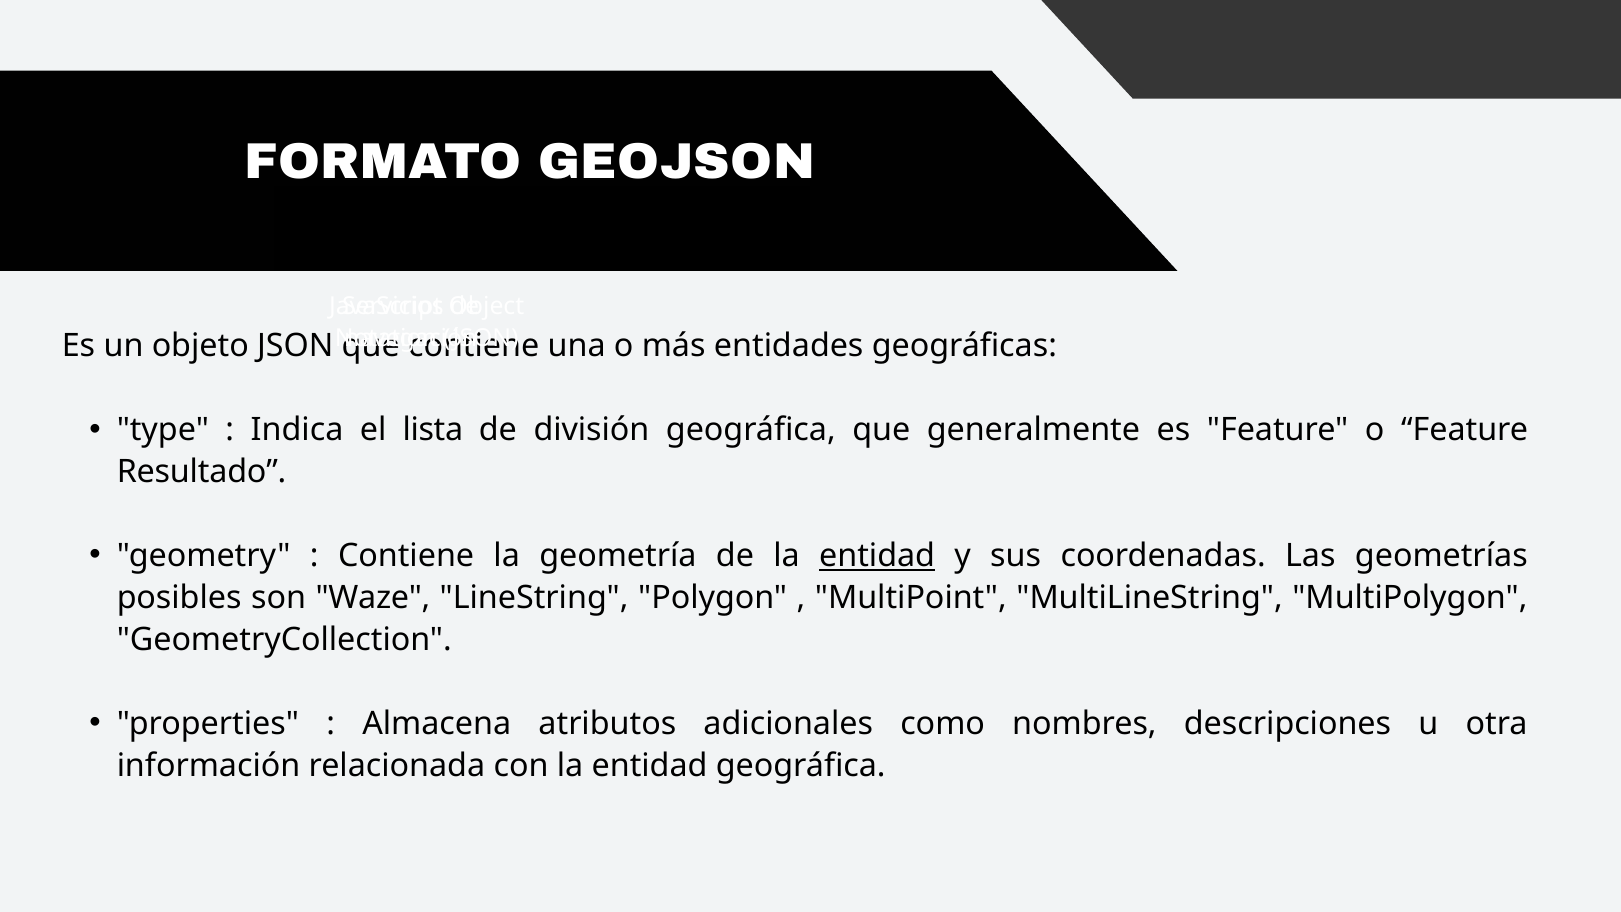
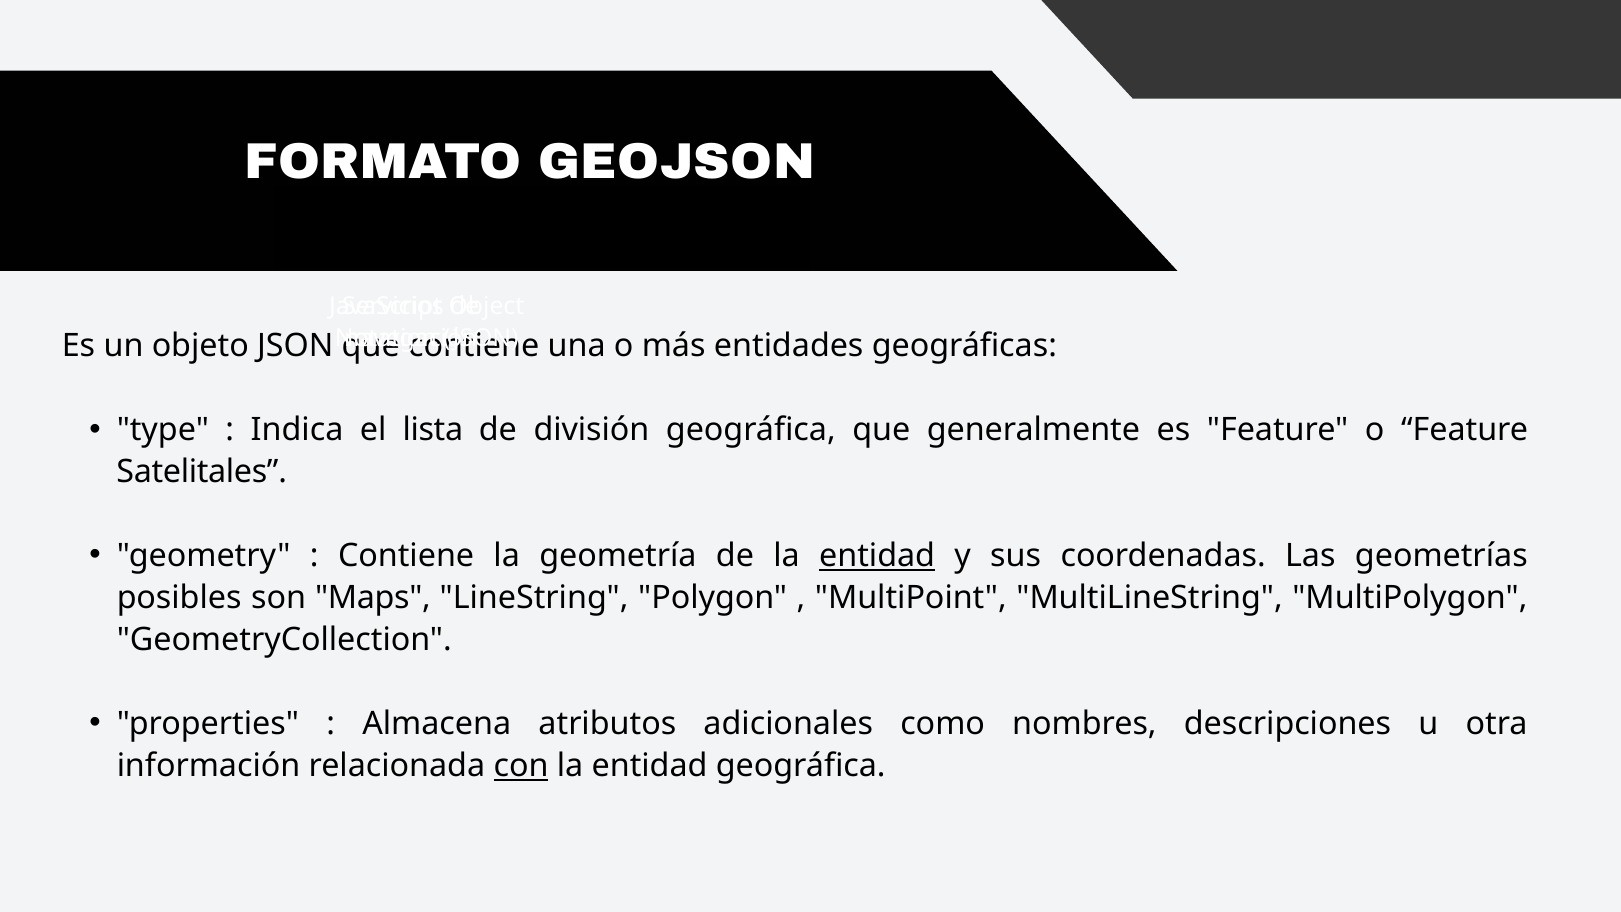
Resultado: Resultado -> Satelitales
Waze: Waze -> Maps
con underline: none -> present
